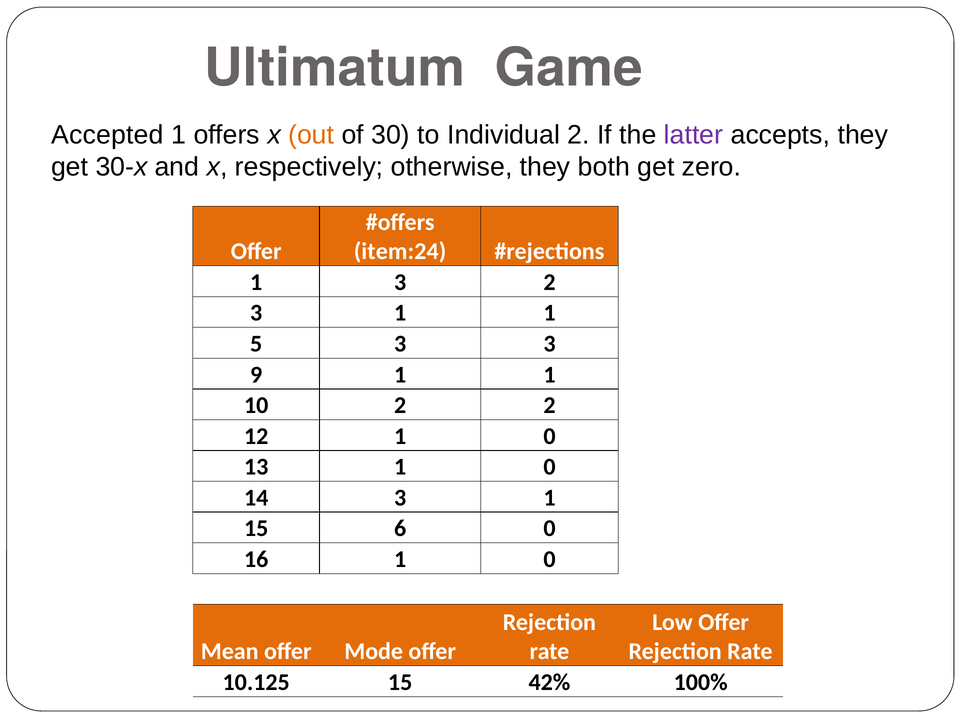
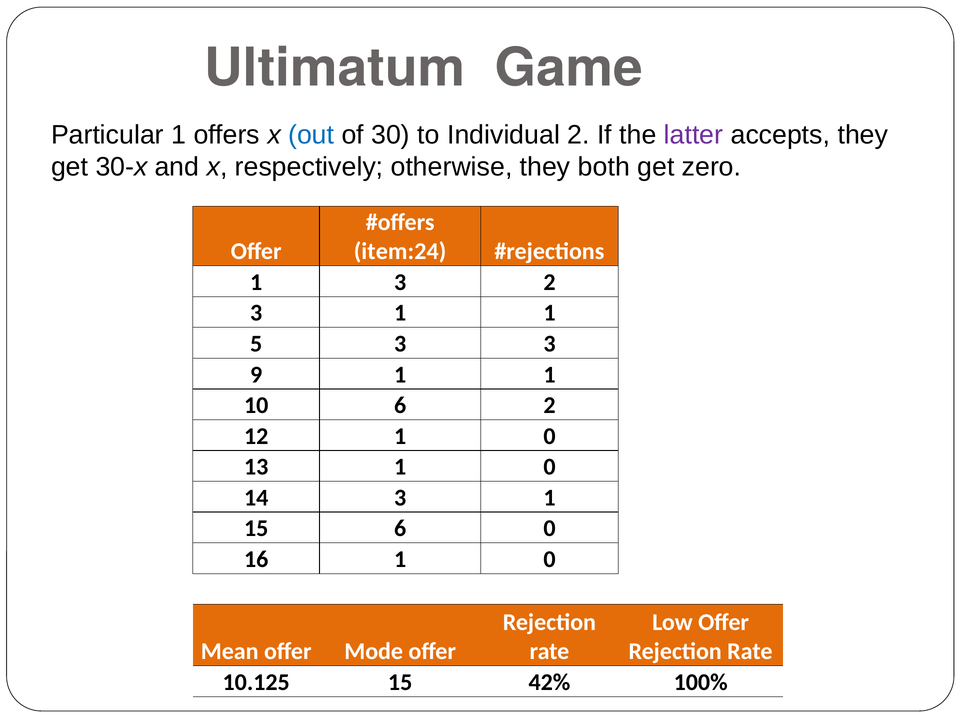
Accepted: Accepted -> Particular
out colour: orange -> blue
10 2: 2 -> 6
